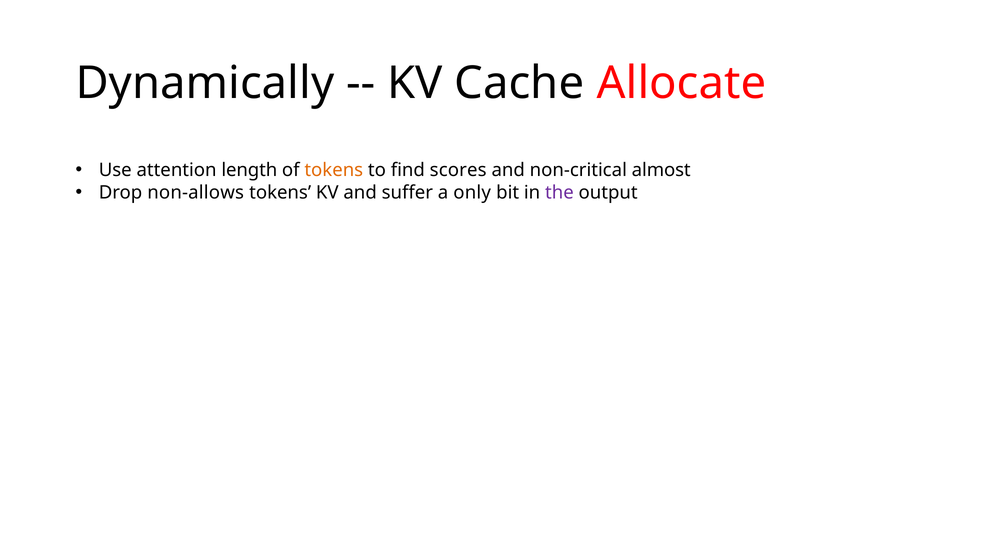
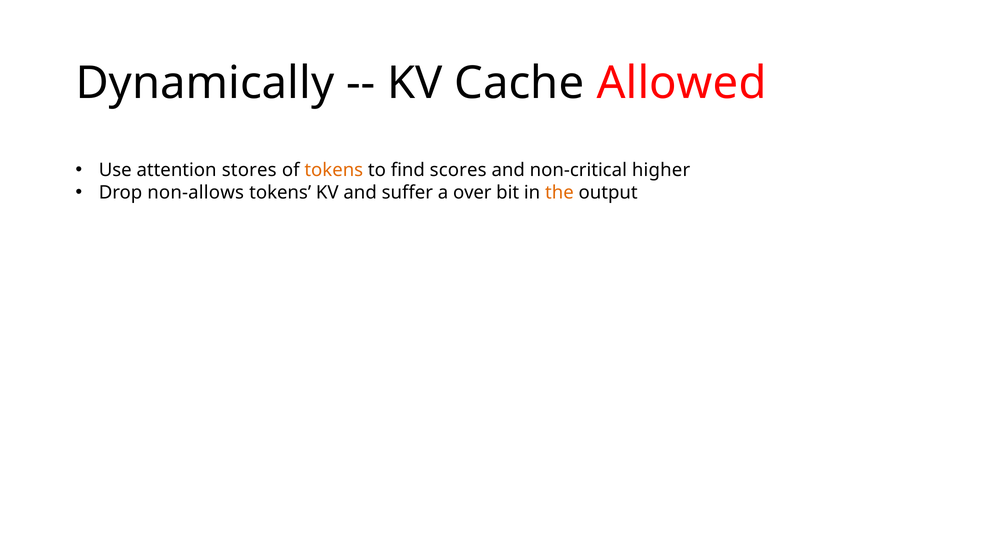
Allocate: Allocate -> Allowed
length: length -> stores
almost: almost -> higher
only: only -> over
the colour: purple -> orange
